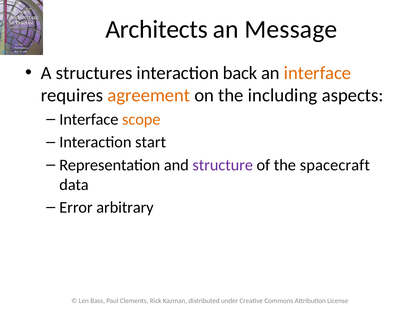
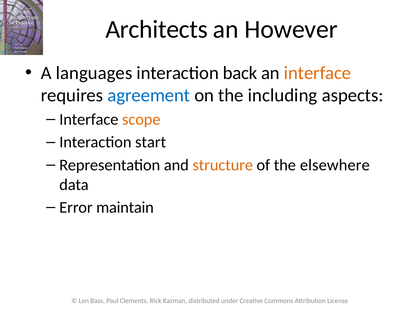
Message: Message -> However
structures: structures -> languages
agreement colour: orange -> blue
structure colour: purple -> orange
spacecraft: spacecraft -> elsewhere
arbitrary: arbitrary -> maintain
